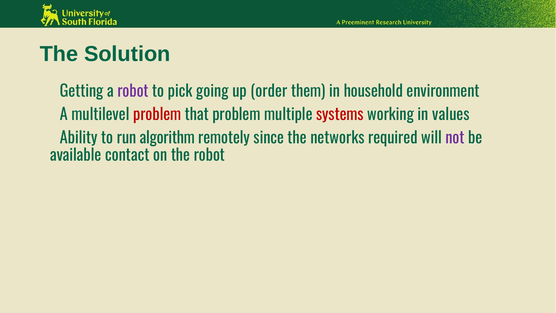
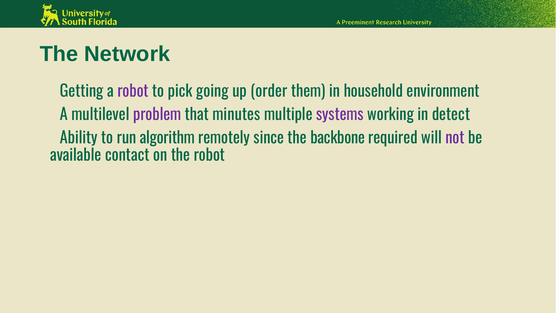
Solution: Solution -> Network
problem at (157, 115) colour: red -> purple
that problem: problem -> minutes
systems colour: red -> purple
values: values -> detect
networks: networks -> backbone
